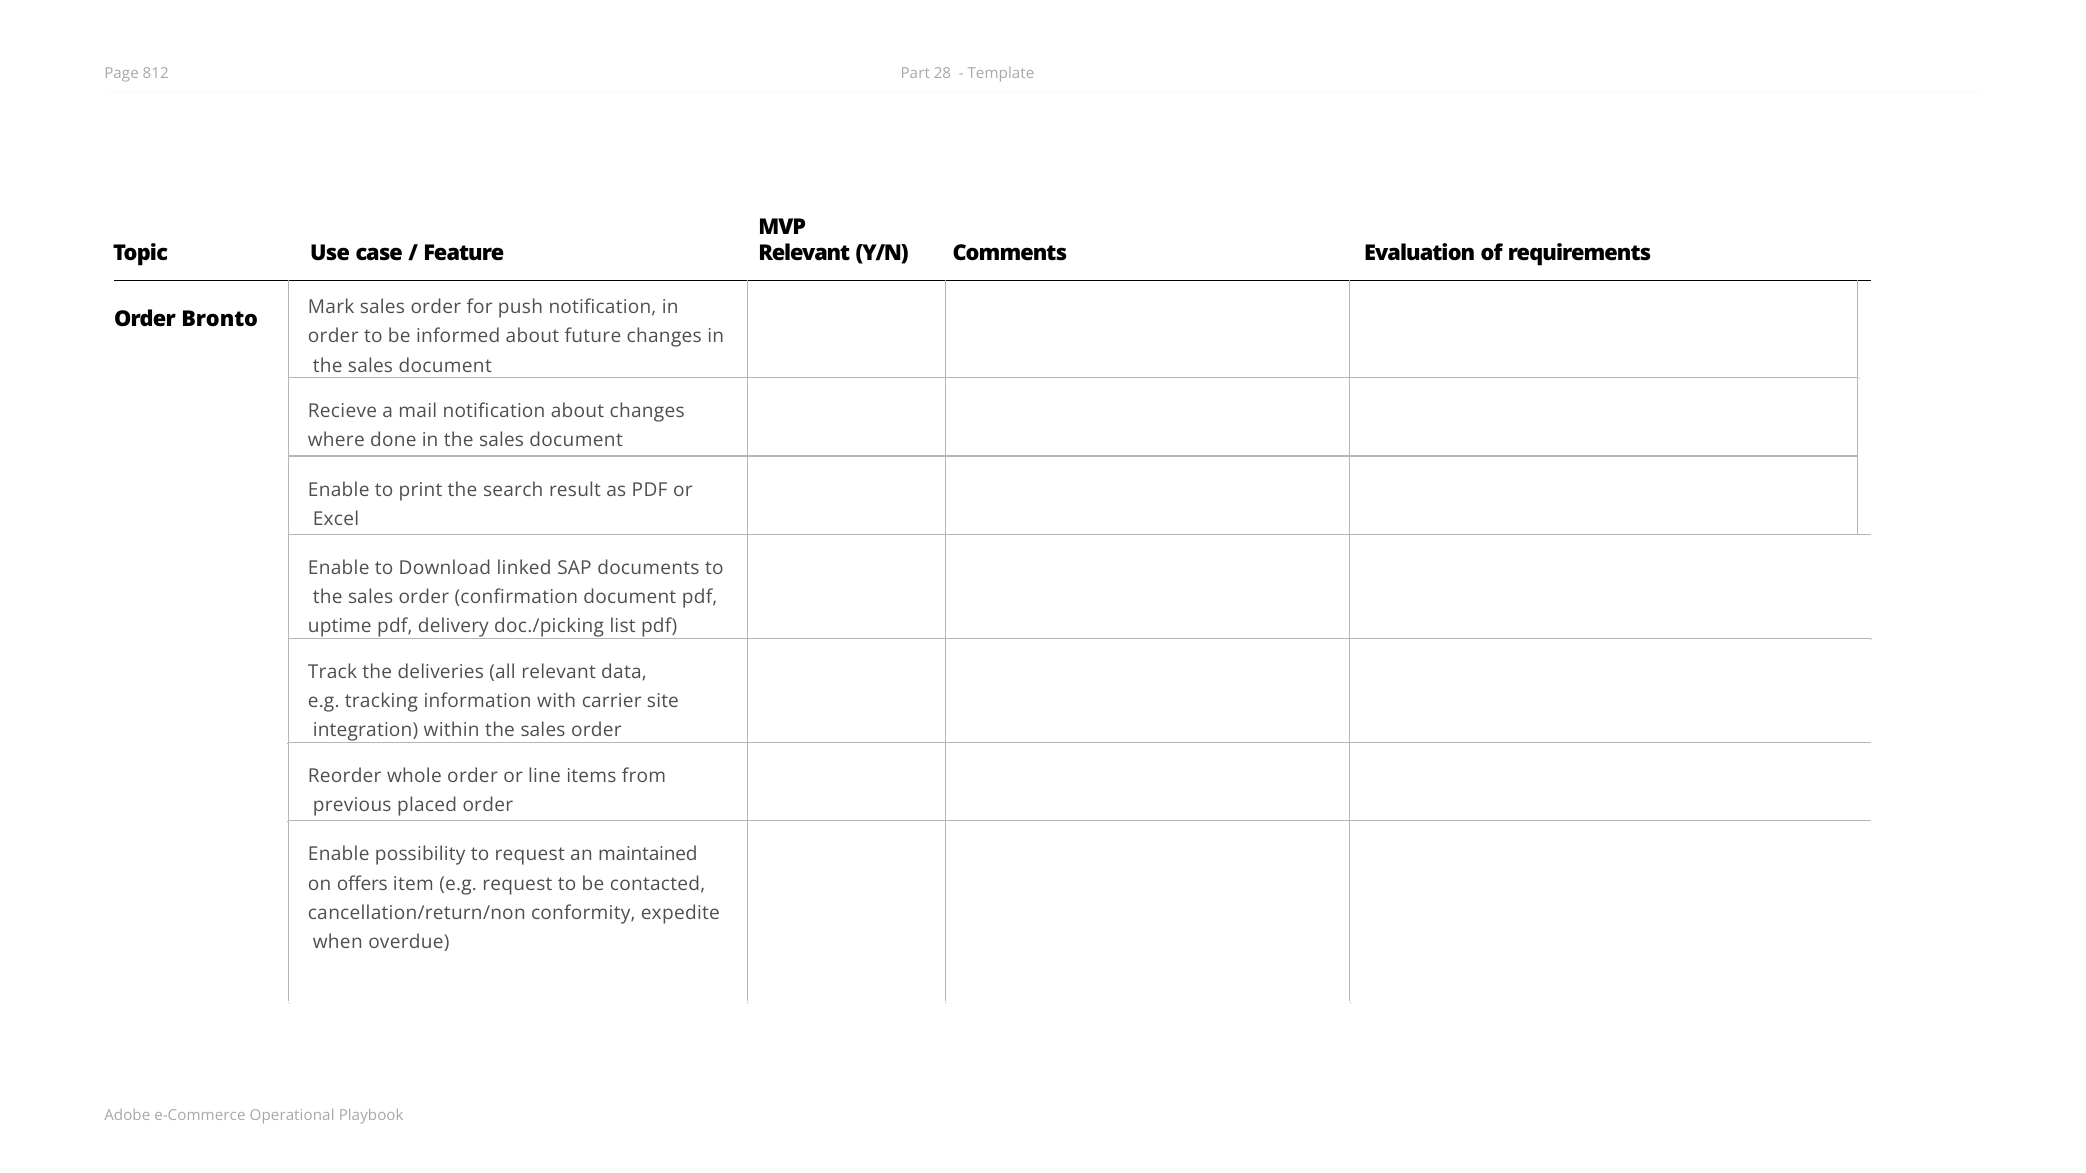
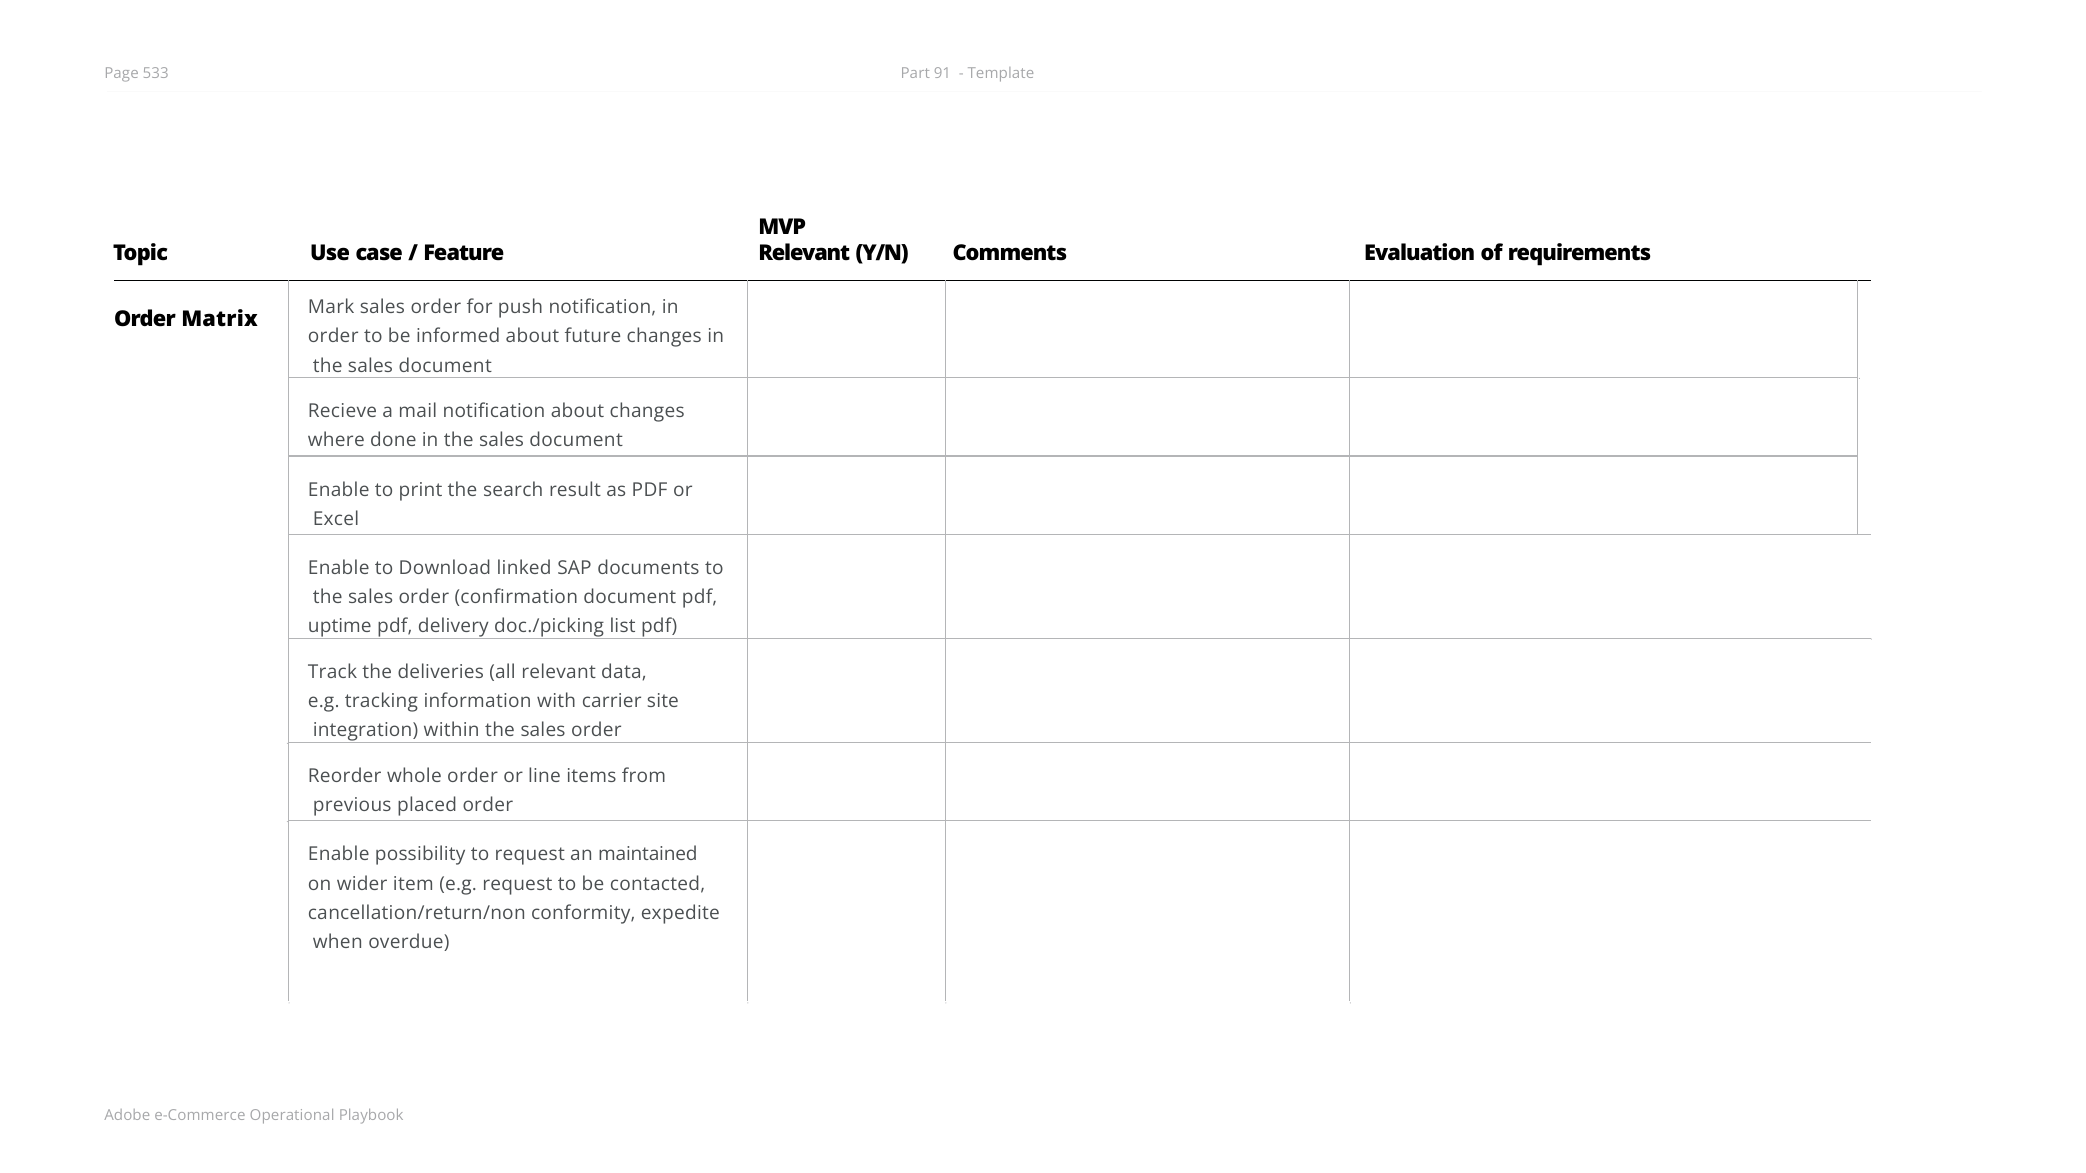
812: 812 -> 533
28: 28 -> 91
Bronto: Bronto -> Matrix
offers: offers -> wider
